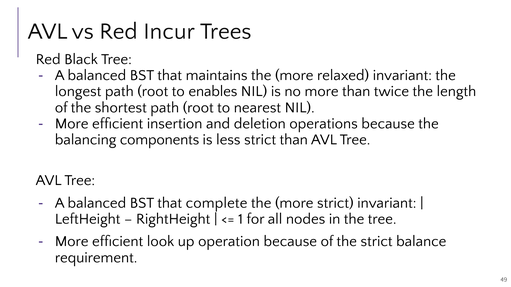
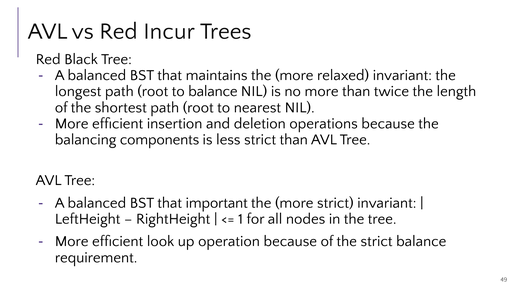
to enables: enables -> balance
complete: complete -> important
